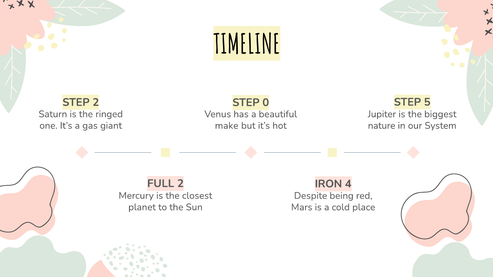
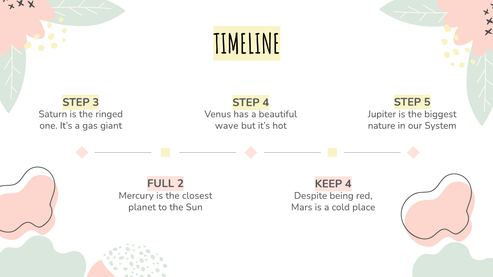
STEP 2: 2 -> 3
STEP 0: 0 -> 4
make: make -> wave
IRON: IRON -> KEEP
